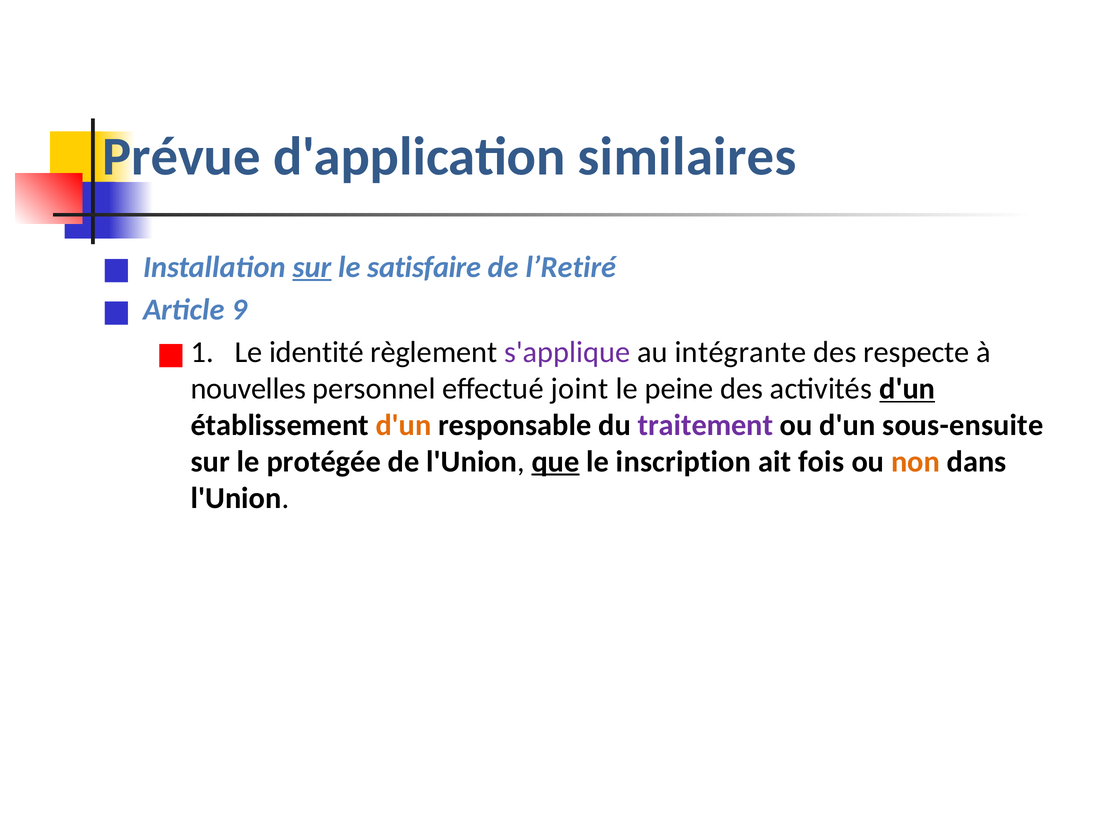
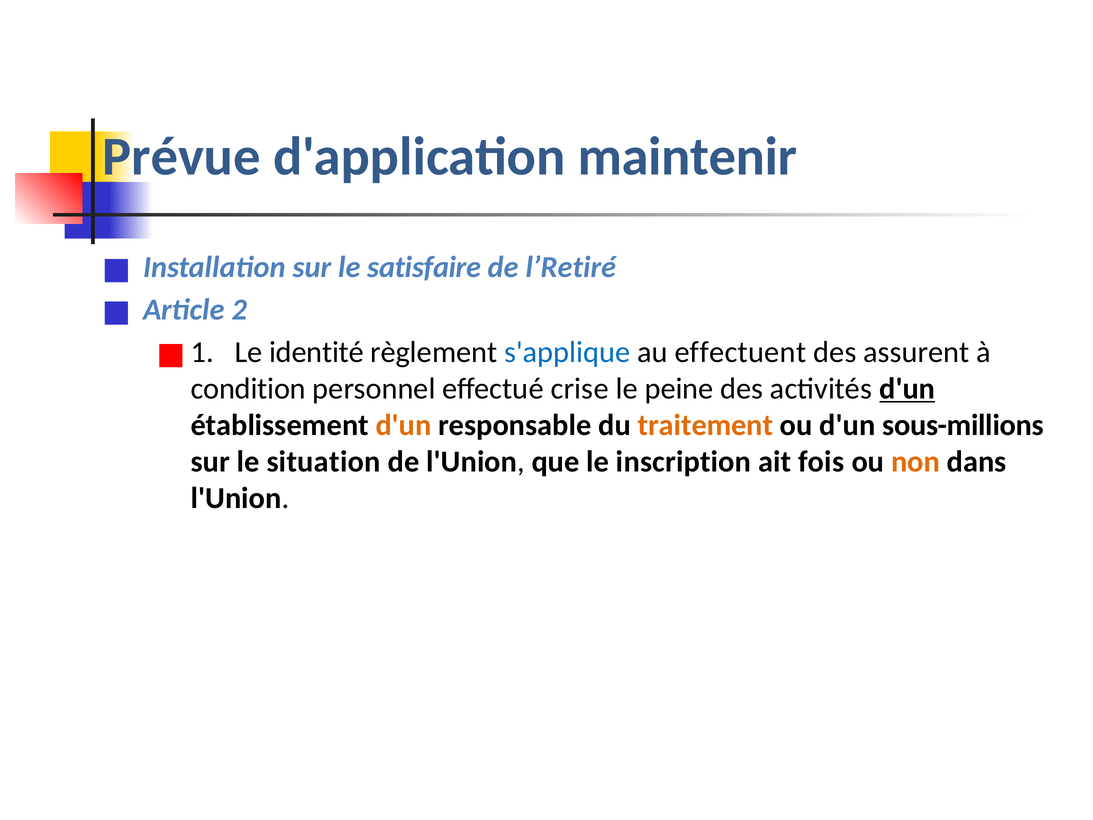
similaires: similaires -> maintenir
sur at (312, 267) underline: present -> none
9: 9 -> 2
s'applique colour: purple -> blue
intégrante: intégrante -> effectuent
respecte: respecte -> assurent
nouvelles: nouvelles -> condition
joint: joint -> crise
traitement colour: purple -> orange
sous-ensuite: sous-ensuite -> sous-millions
protégée: protégée -> situation
que underline: present -> none
